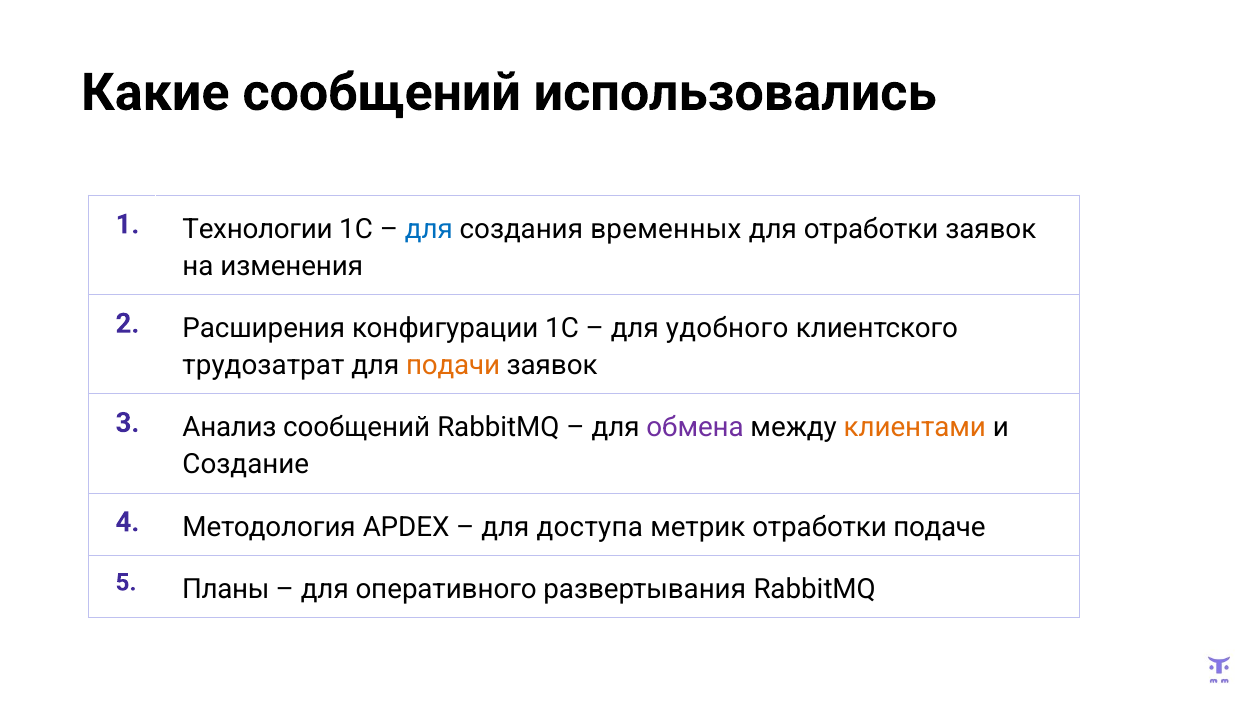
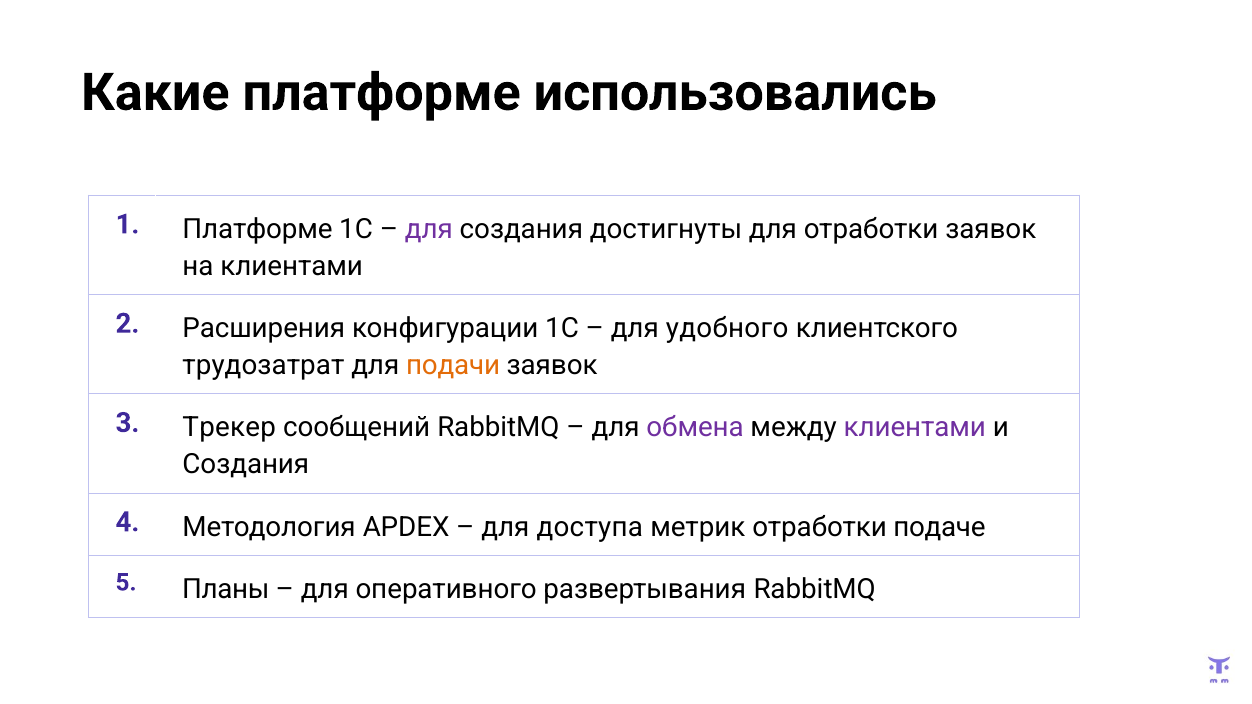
Какие сообщений: сообщений -> платформе
1 Технологии: Технологии -> Платформе
для at (429, 229) colour: blue -> purple
временных: временных -> достигнуты
на изменения: изменения -> клиентами
Анализ: Анализ -> Трекер
клиентами at (915, 428) colour: orange -> purple
Создание at (246, 465): Создание -> Создания
